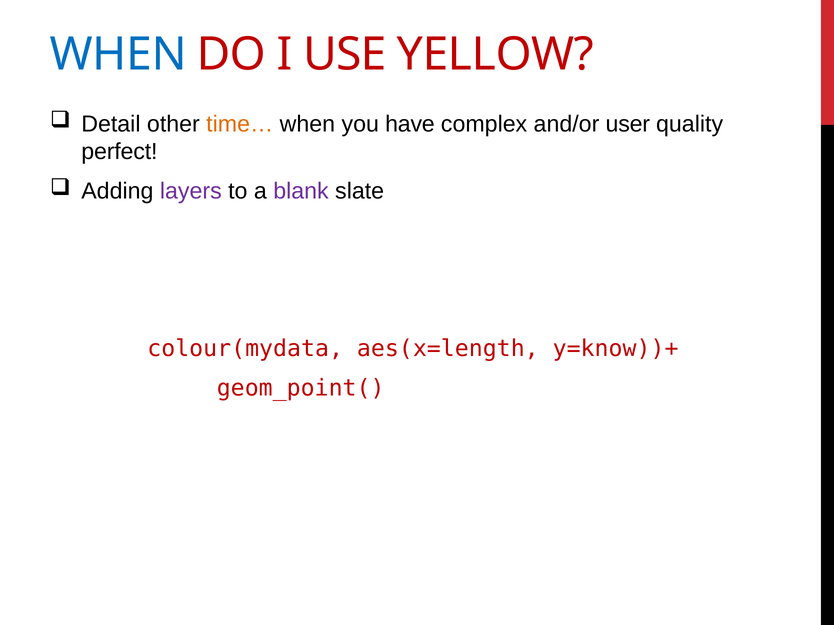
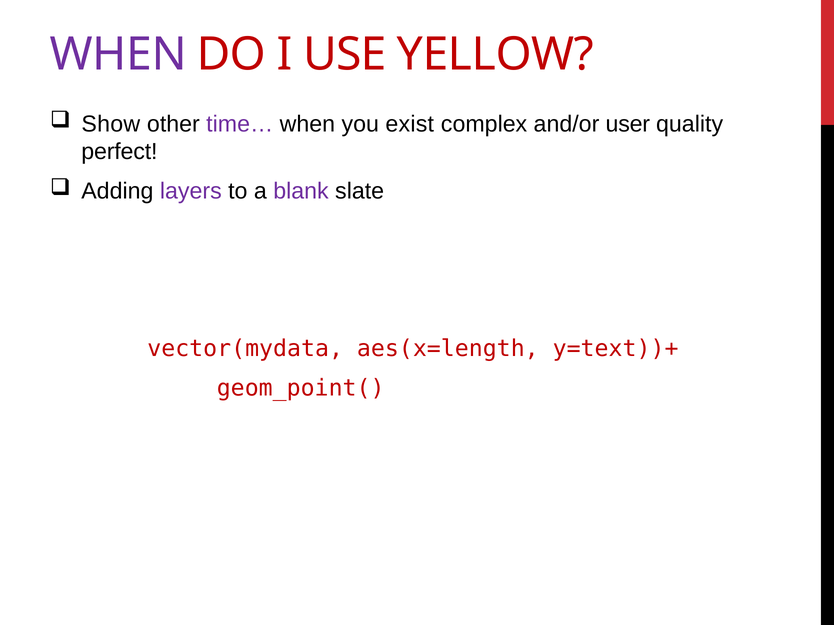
WHEN at (118, 55) colour: blue -> purple
Detail: Detail -> Show
time… colour: orange -> purple
have: have -> exist
colour(mydata: colour(mydata -> vector(mydata
y=know))+: y=know))+ -> y=text))+
